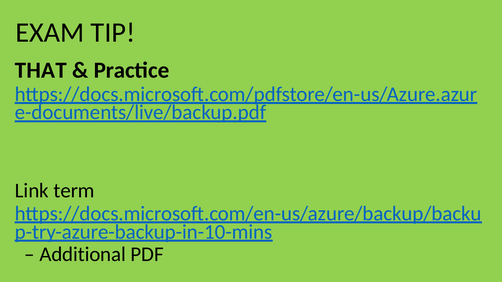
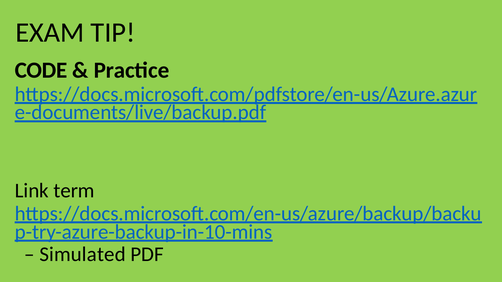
THAT: THAT -> CODE
Additional: Additional -> Simulated
